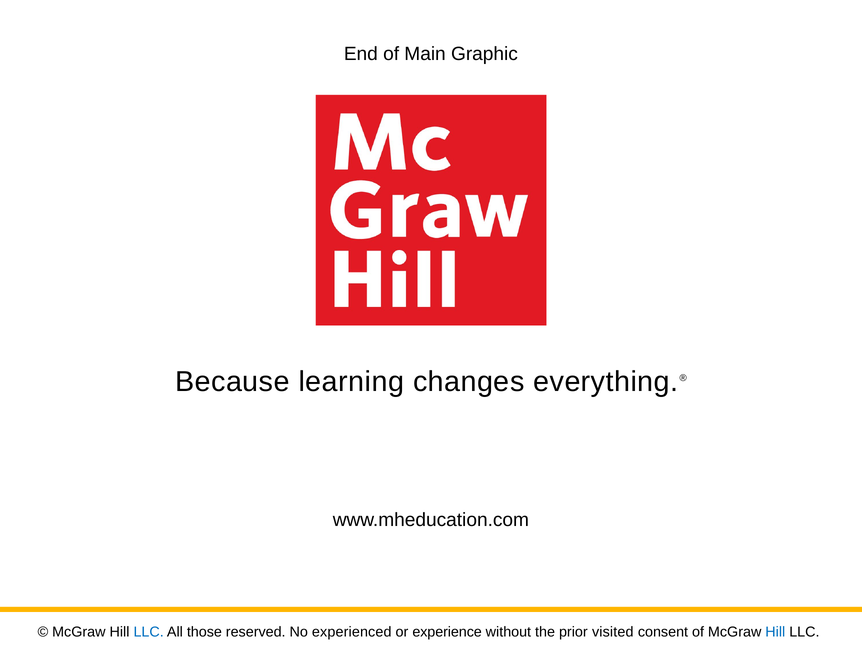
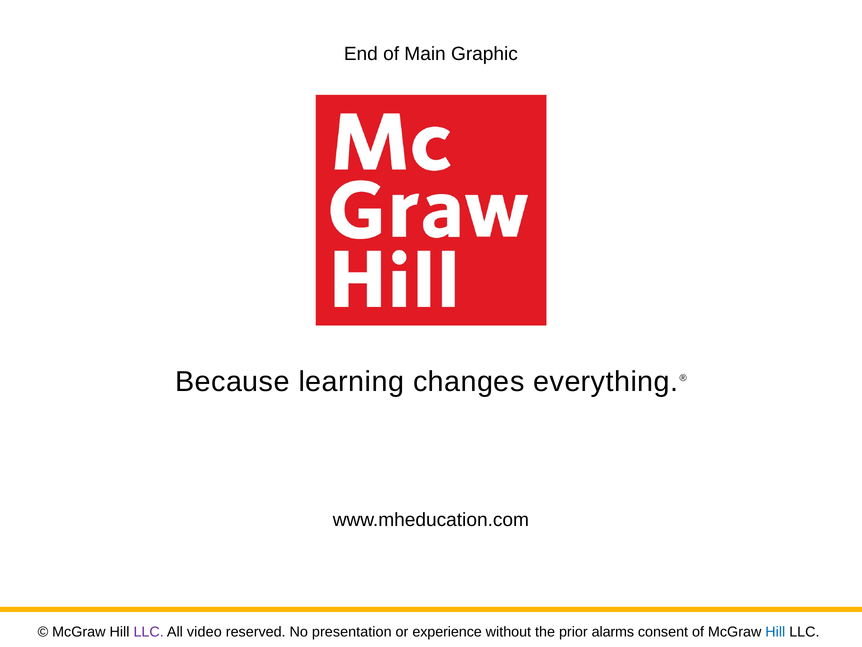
LLC at (149, 631) colour: blue -> purple
those: those -> video
experienced: experienced -> presentation
visited: visited -> alarms
